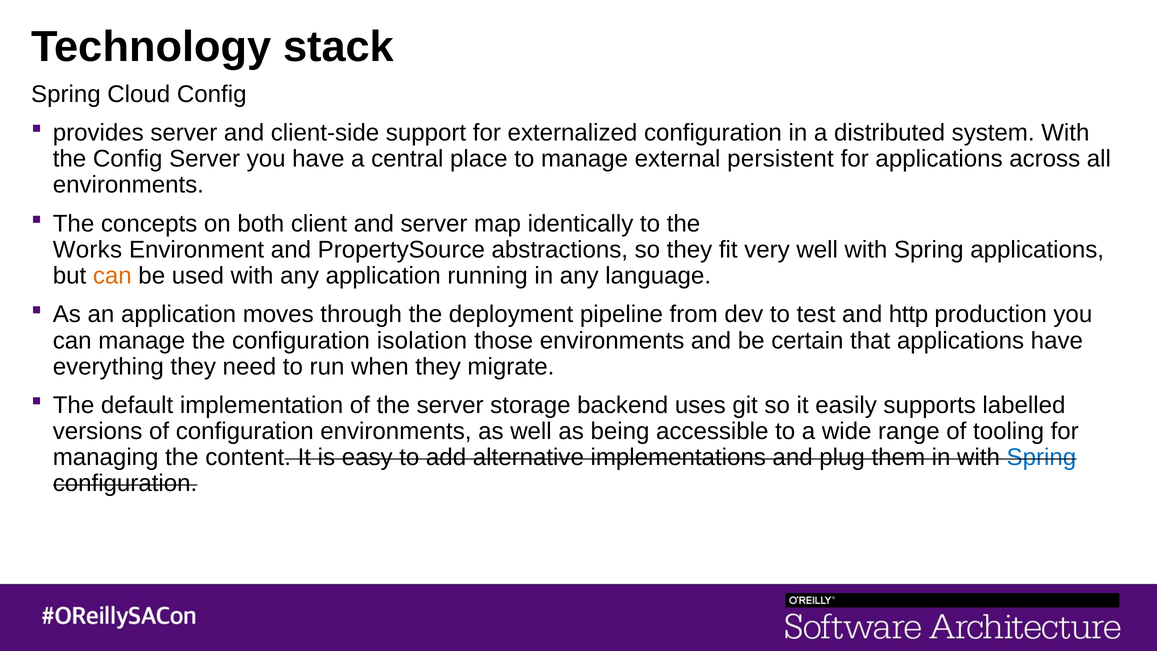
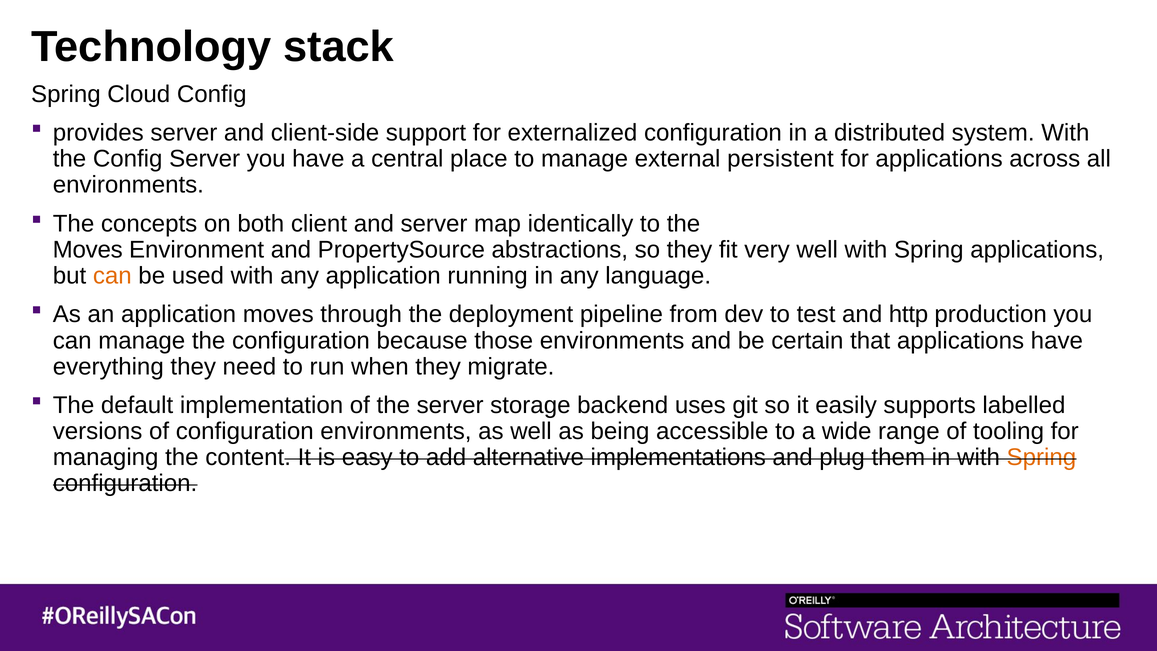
Works at (87, 250): Works -> Moves
isolation: isolation -> because
Spring at (1041, 457) colour: blue -> orange
